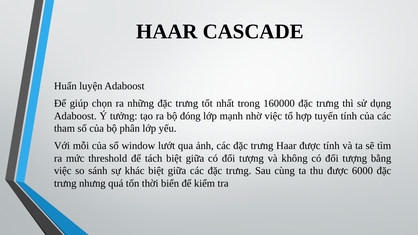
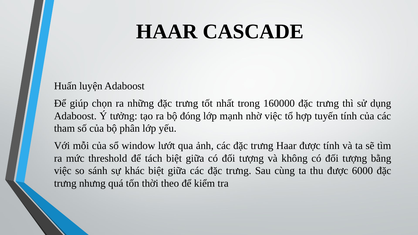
biển: biển -> theo
